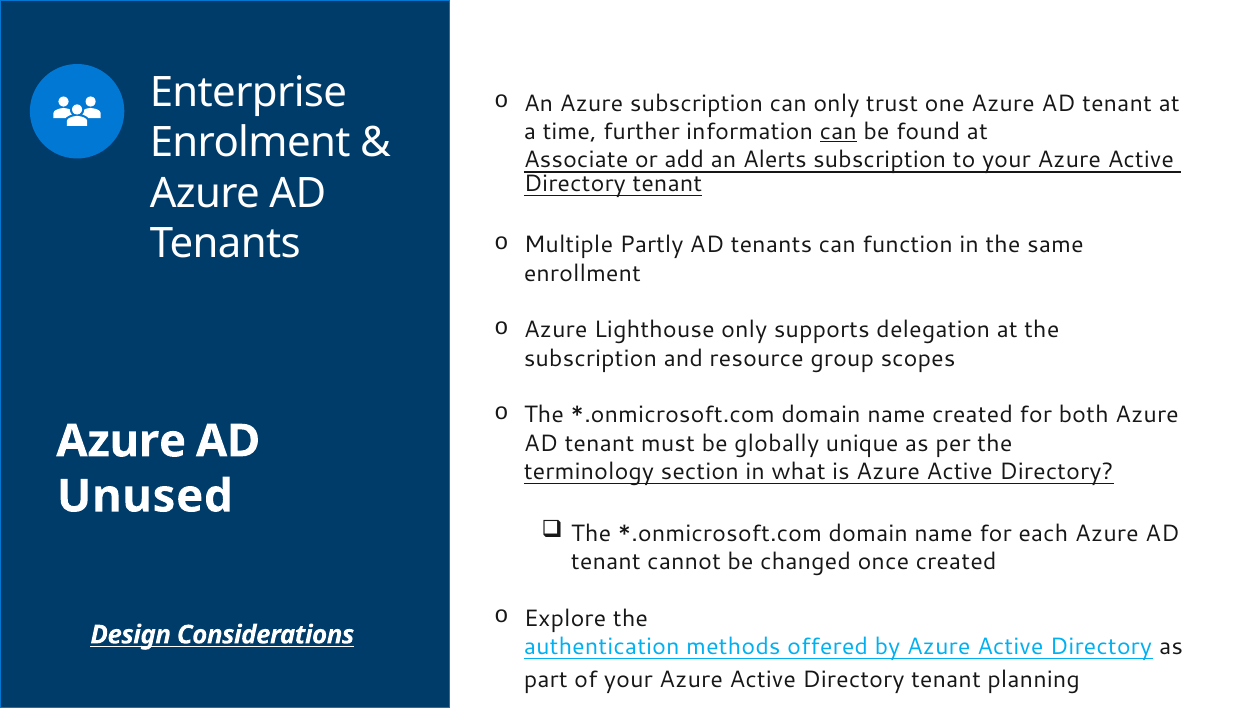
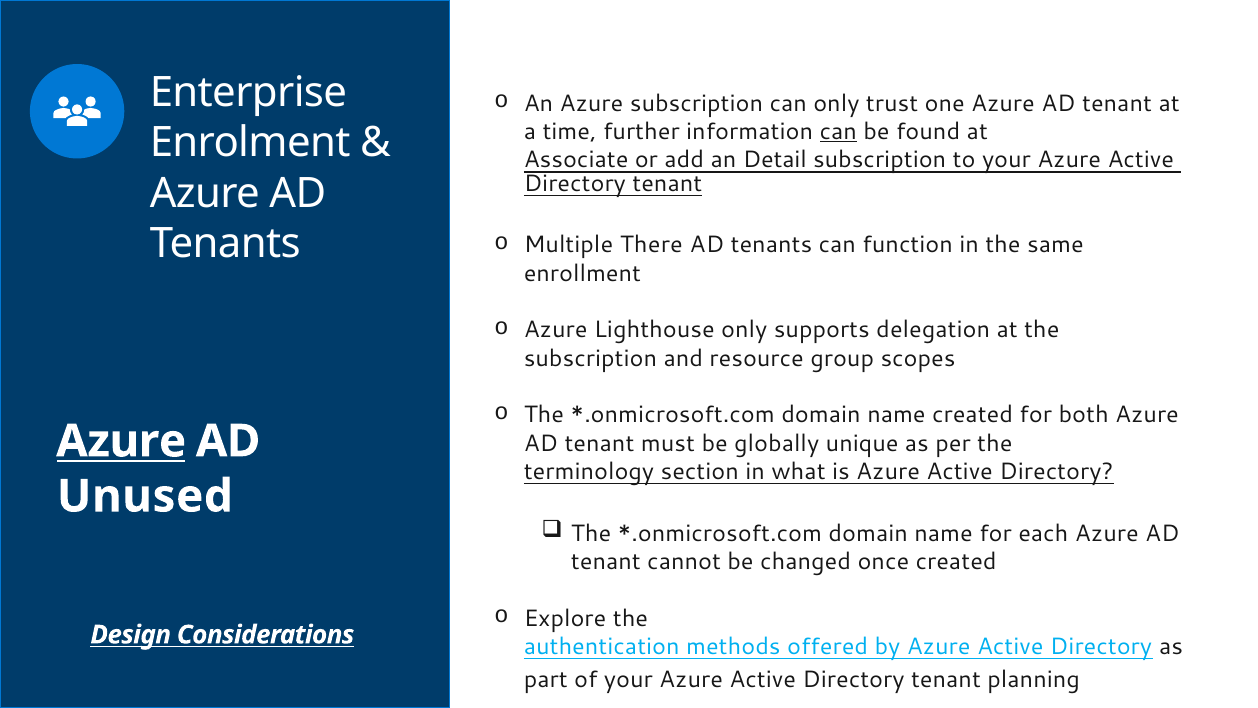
Alerts: Alerts -> Detail
Partly: Partly -> There
Azure at (121, 441) underline: none -> present
